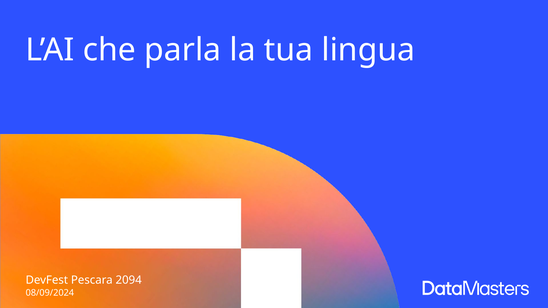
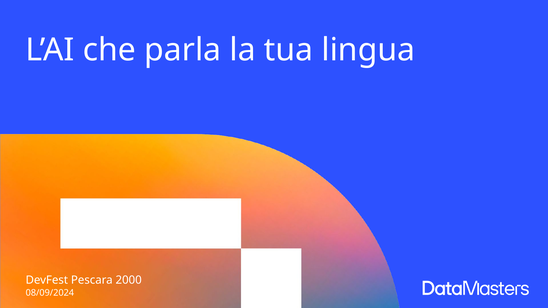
2094: 2094 -> 2000
